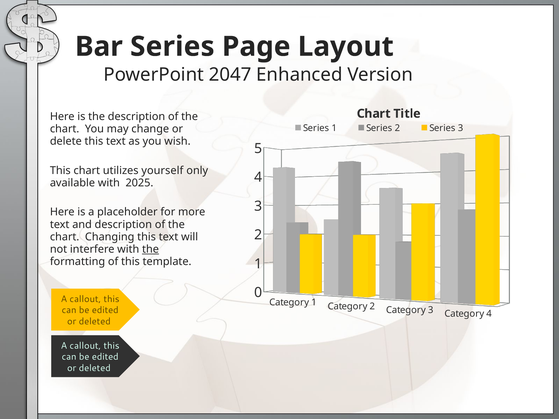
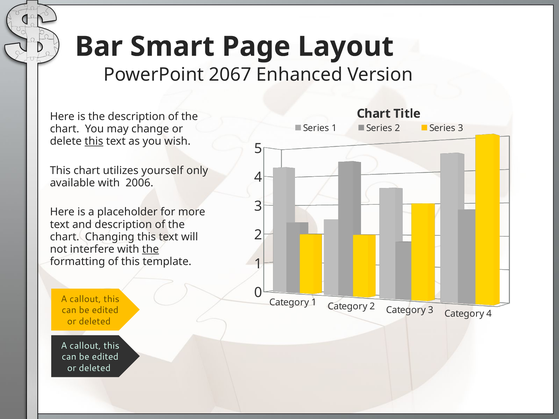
Bar Series: Series -> Smart
2047: 2047 -> 2067
this at (94, 141) underline: none -> present
2025: 2025 -> 2006
